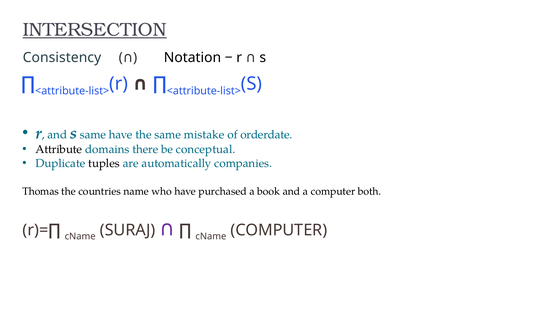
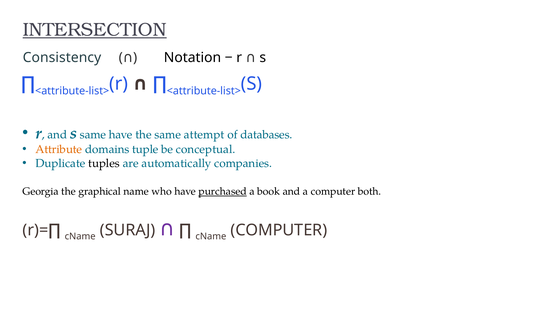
mistake: mistake -> attempt
orderdate: orderdate -> databases
Attribute colour: black -> orange
there: there -> tuple
Thomas: Thomas -> Georgia
countries: countries -> graphical
purchased underline: none -> present
